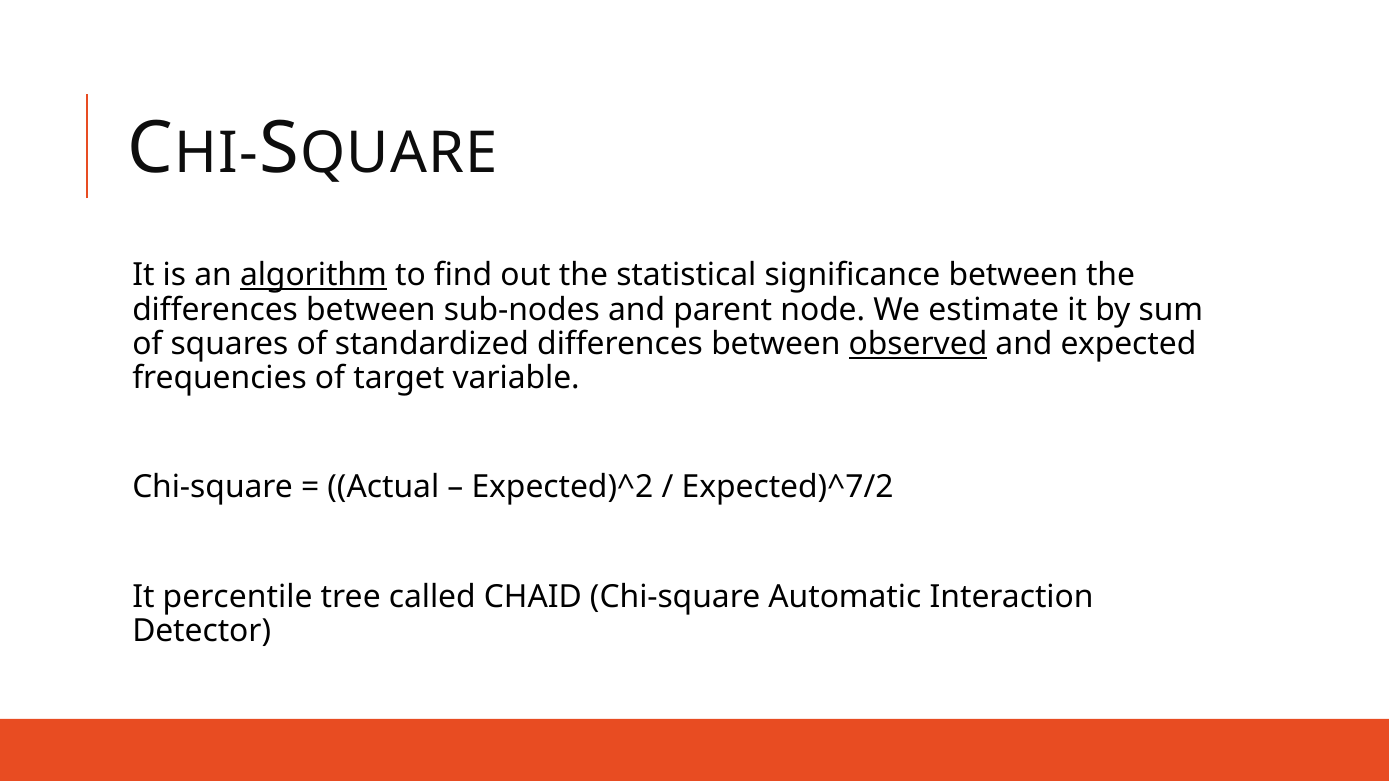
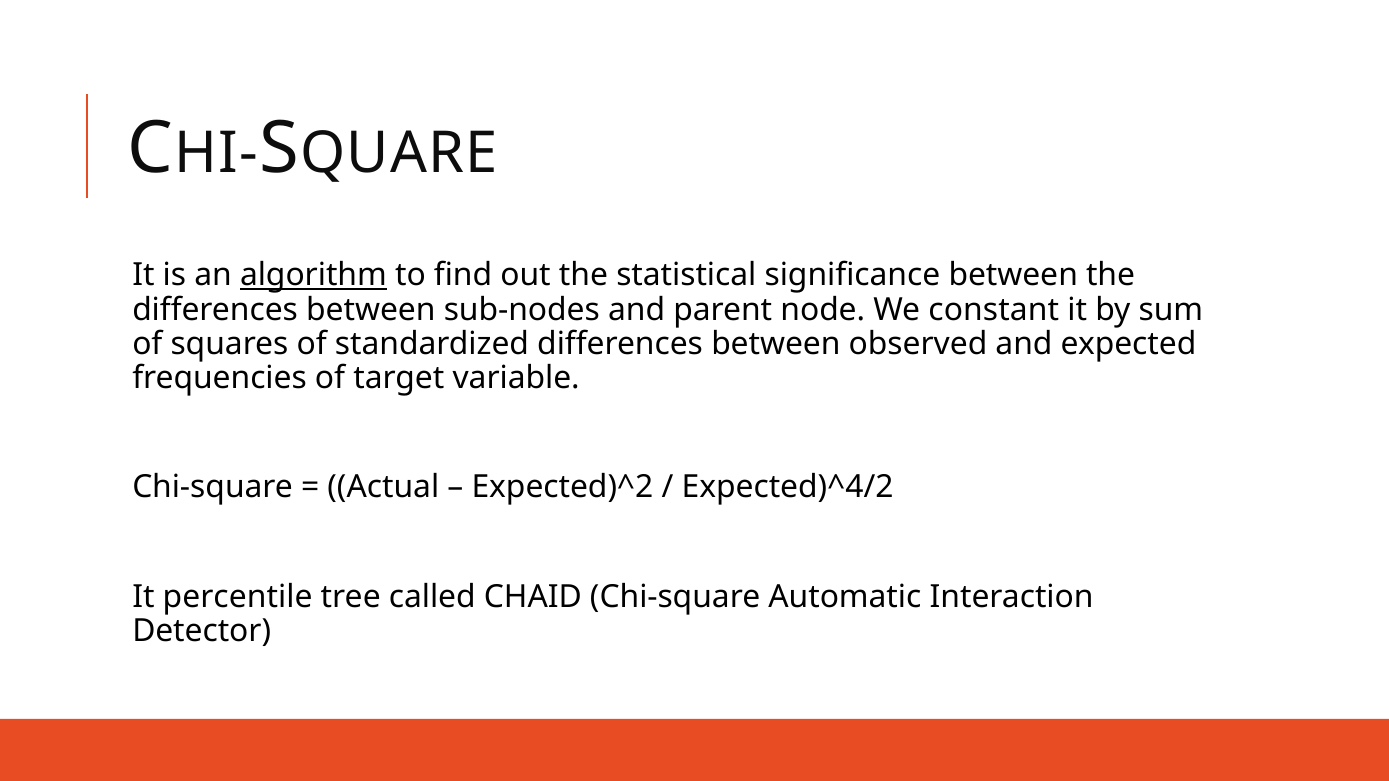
estimate: estimate -> constant
observed underline: present -> none
Expected)^7/2: Expected)^7/2 -> Expected)^4/2
